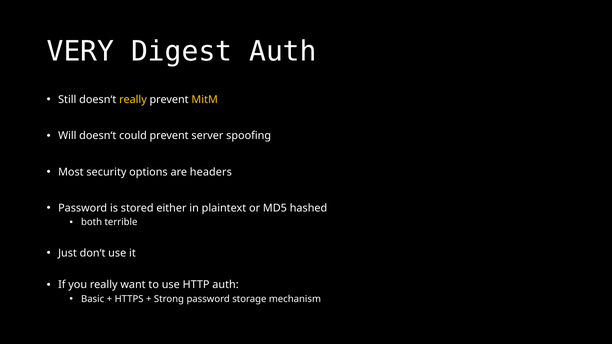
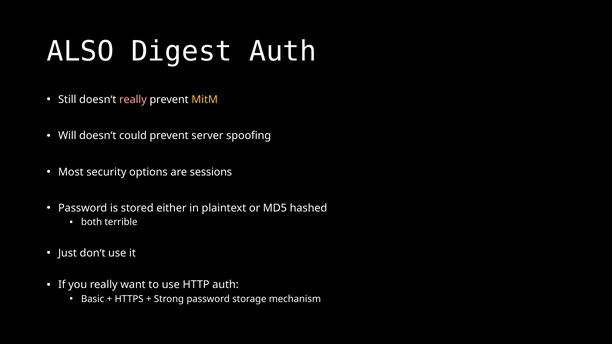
VERY: VERY -> ALSO
really at (133, 100) colour: yellow -> pink
headers: headers -> sessions
